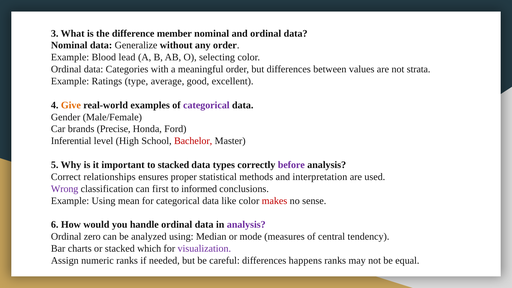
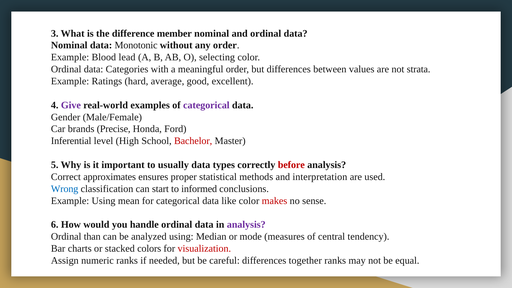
Generalize: Generalize -> Monotonic
type: type -> hard
Give colour: orange -> purple
to stacked: stacked -> usually
before colour: purple -> red
relationships: relationships -> approximates
Wrong colour: purple -> blue
first: first -> start
zero: zero -> than
which: which -> colors
visualization colour: purple -> red
happens: happens -> together
